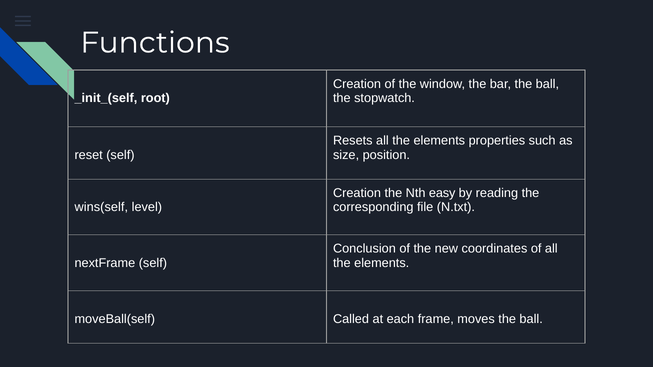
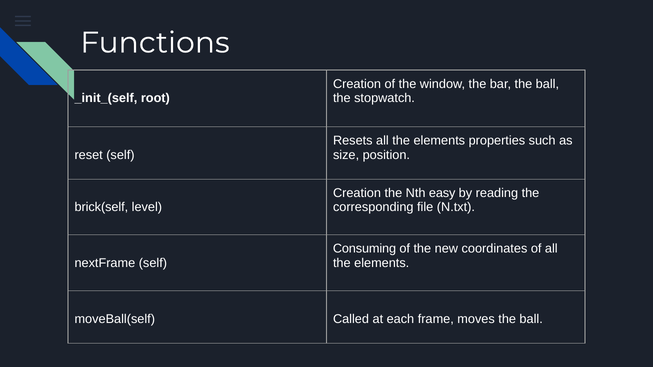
wins(self: wins(self -> brick(self
Conclusion: Conclusion -> Consuming
